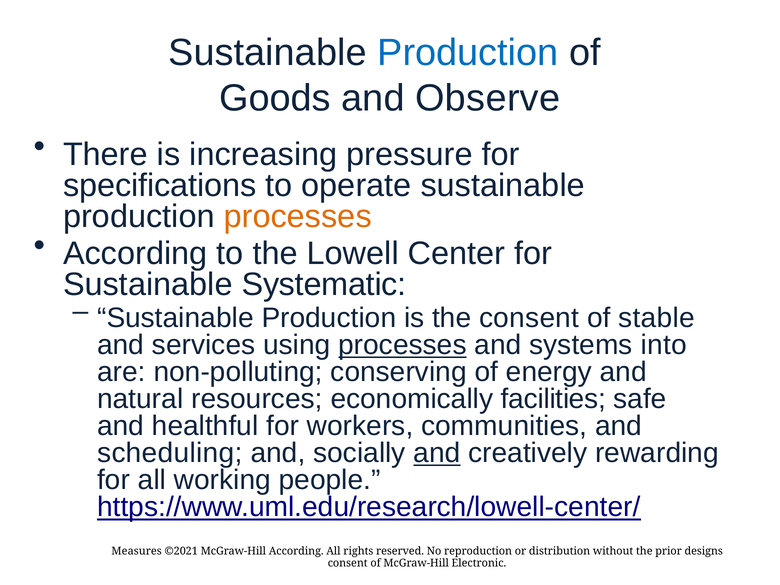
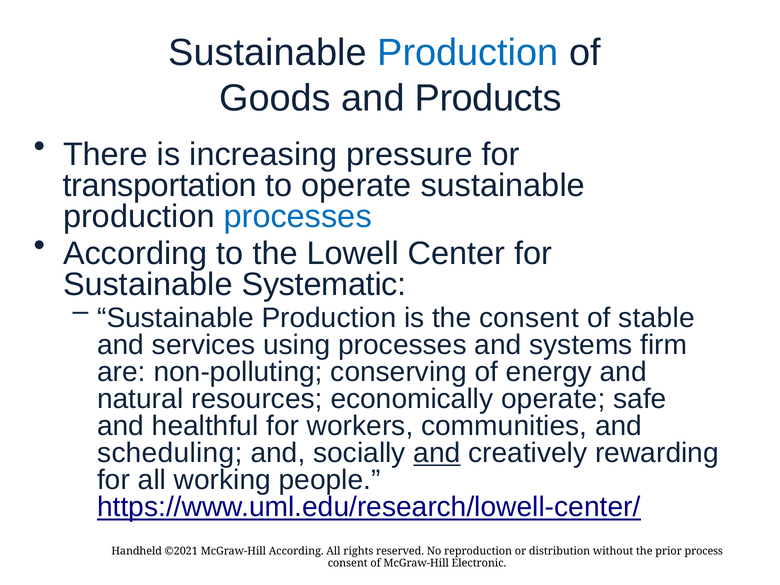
Observe: Observe -> Products
specifications: specifications -> transportation
processes at (298, 217) colour: orange -> blue
processes at (402, 345) underline: present -> none
into: into -> firm
economically facilities: facilities -> operate
Measures: Measures -> Handheld
designs: designs -> process
